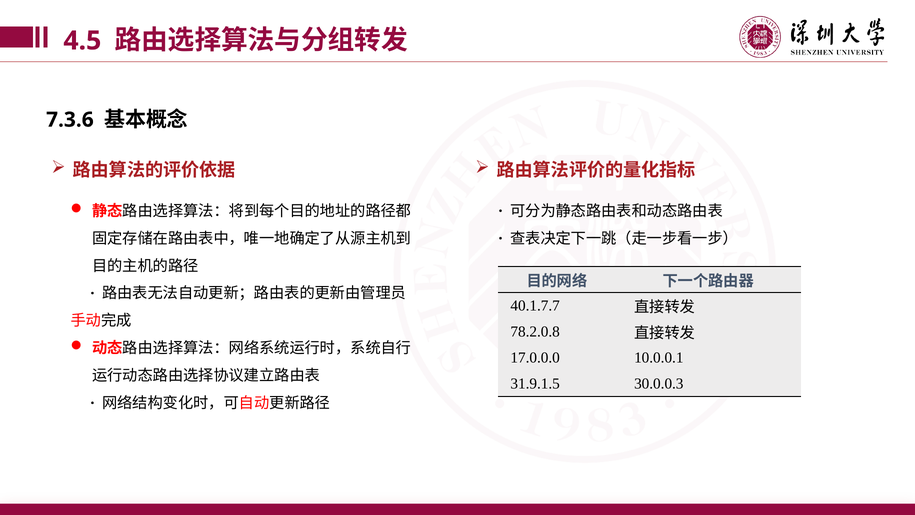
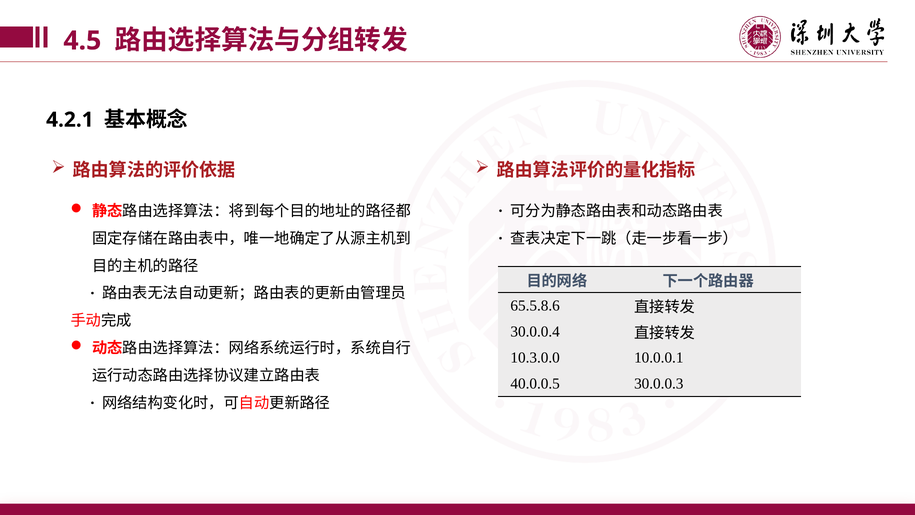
7.3.6: 7.3.6 -> 4.2.1
40.1.7.7: 40.1.7.7 -> 65.5.8.6
78.2.0.8: 78.2.0.8 -> 30.0.0.4
17.0.0.0: 17.0.0.0 -> 10.3.0.0
31.9.1.5: 31.9.1.5 -> 40.0.0.5
